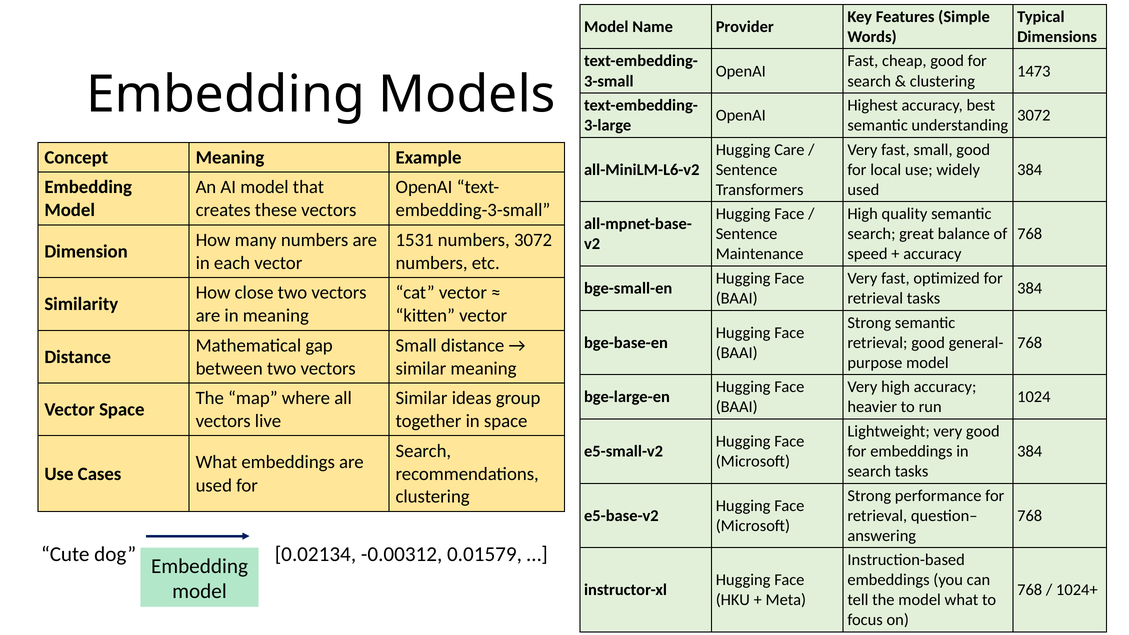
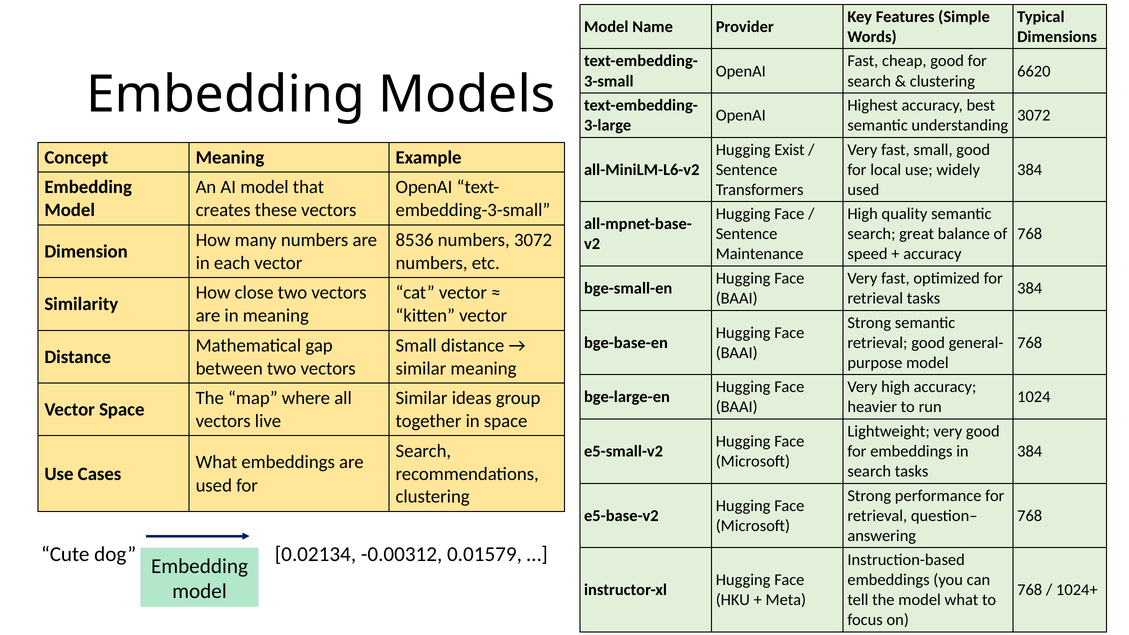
1473: 1473 -> 6620
Care: Care -> Exist
1531: 1531 -> 8536
